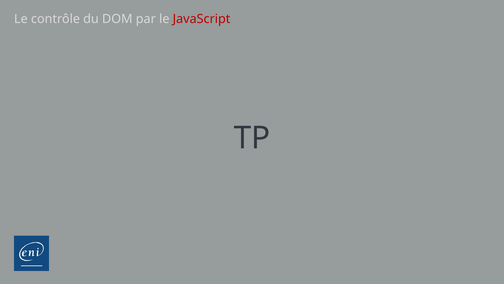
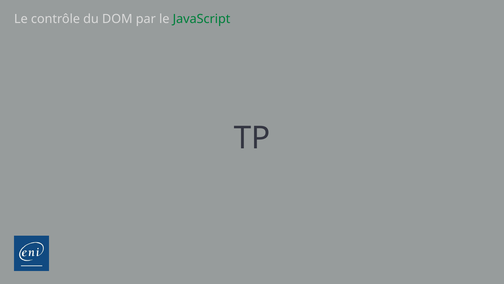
JavaScript colour: red -> green
